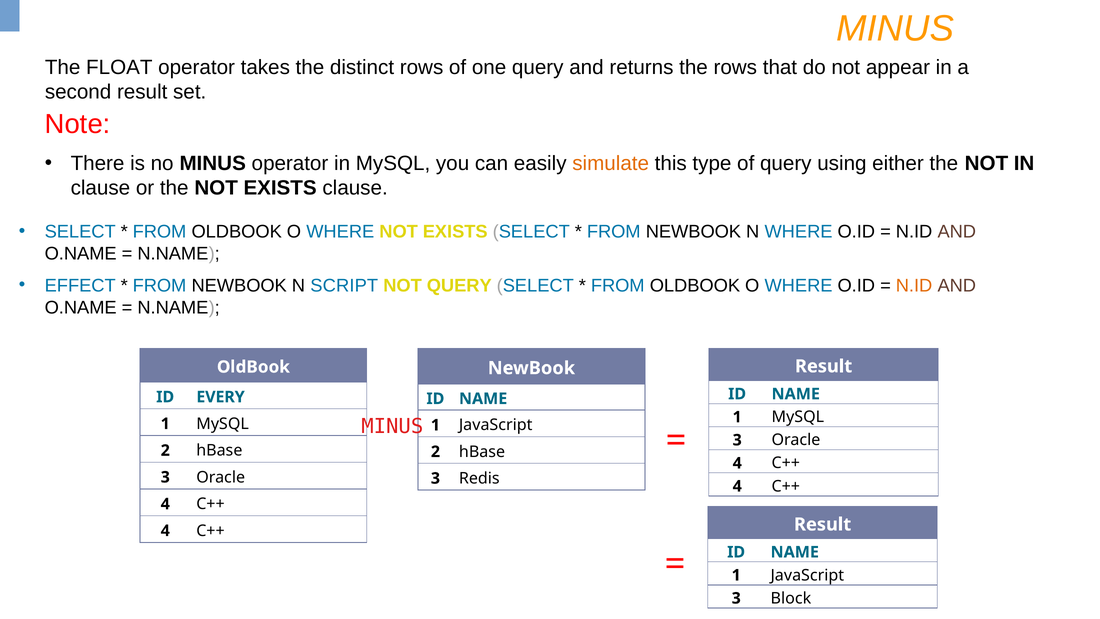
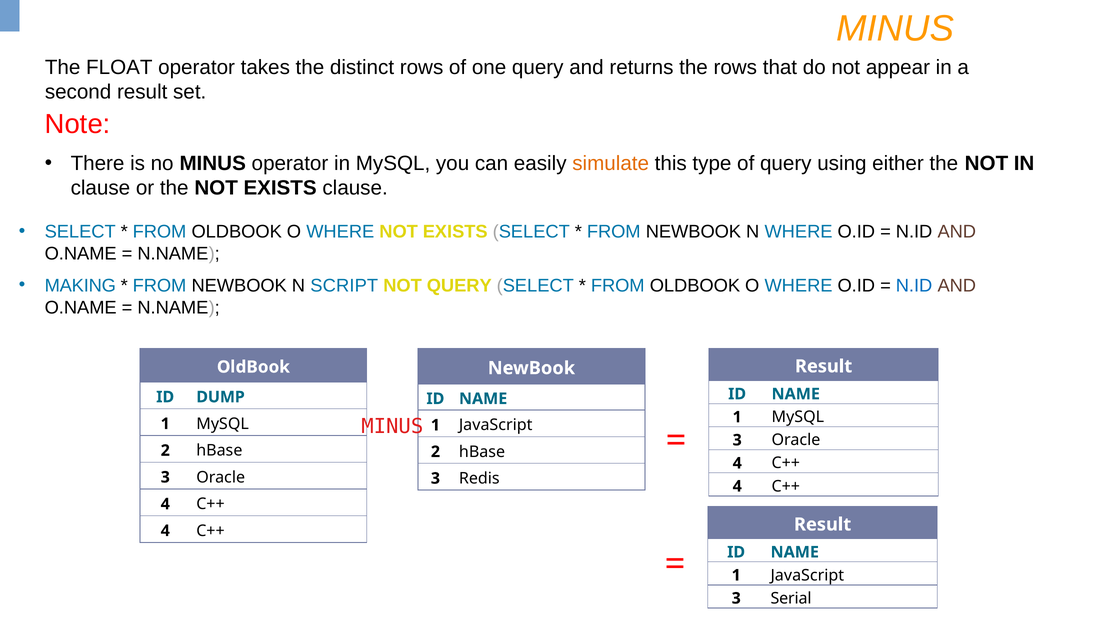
EFFECT: EFFECT -> MAKING
N.ID at (914, 285) colour: orange -> blue
EVERY: EVERY -> DUMP
Block: Block -> Serial
